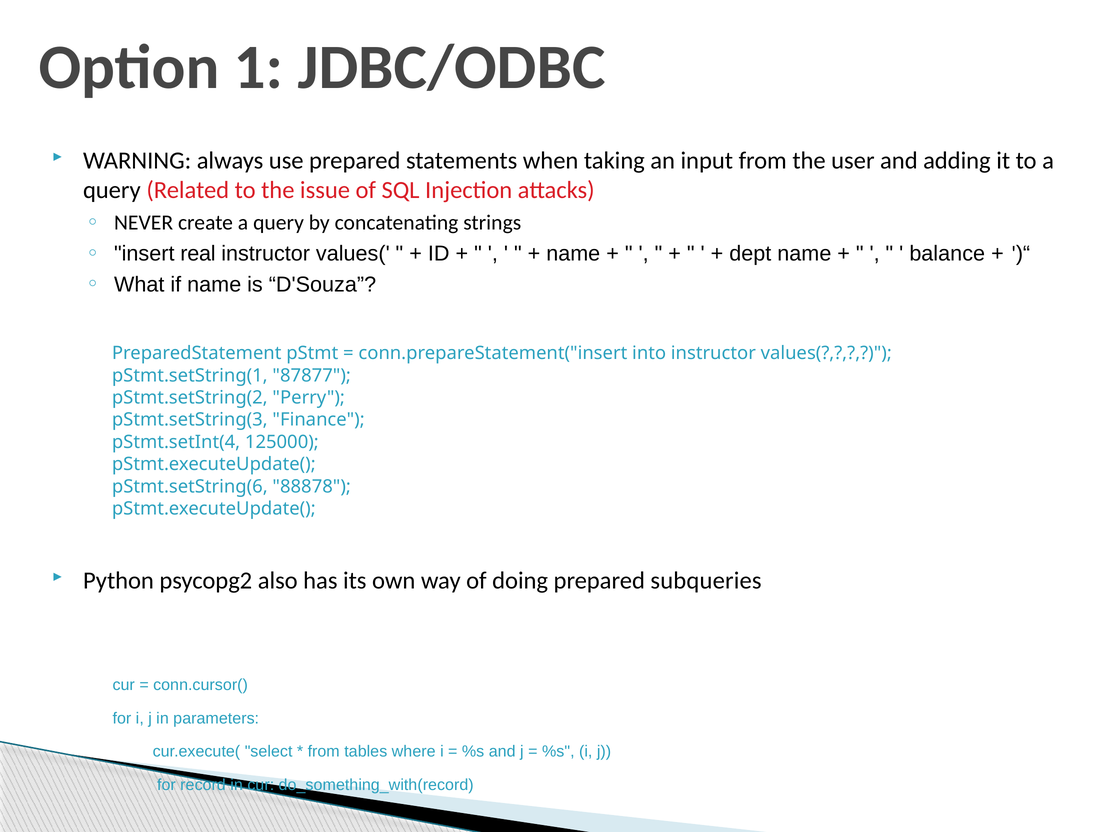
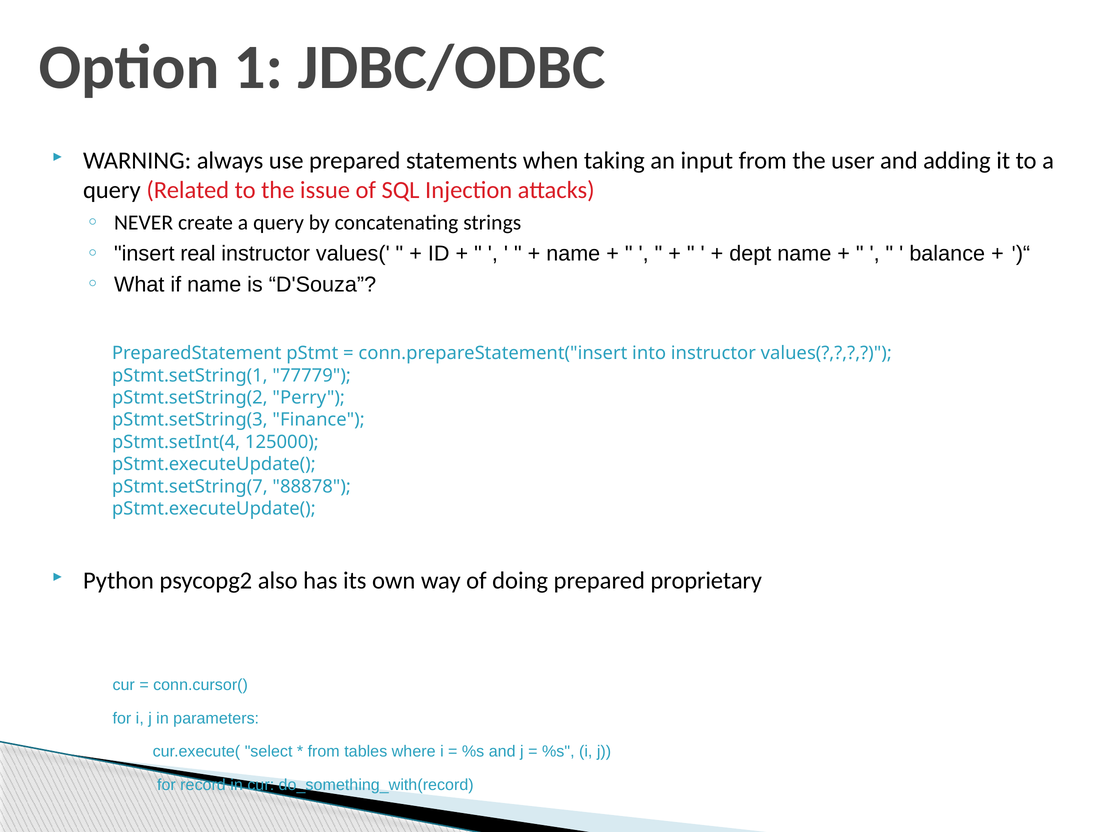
87877: 87877 -> 77779
pStmt.setString(6: pStmt.setString(6 -> pStmt.setString(7
subqueries: subqueries -> proprietary
